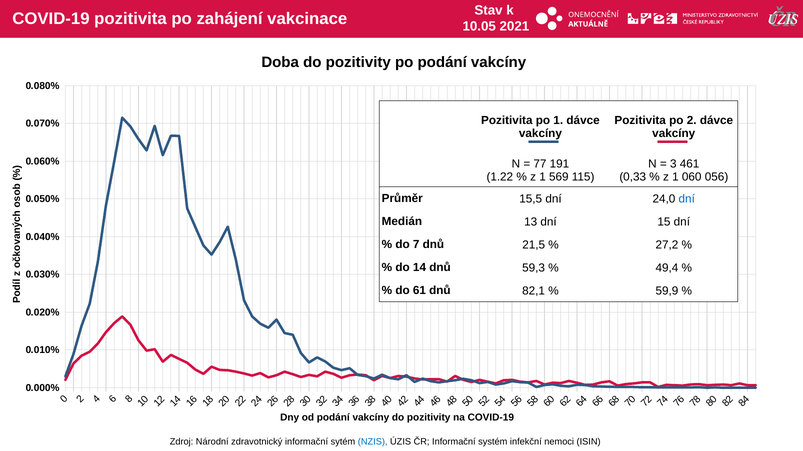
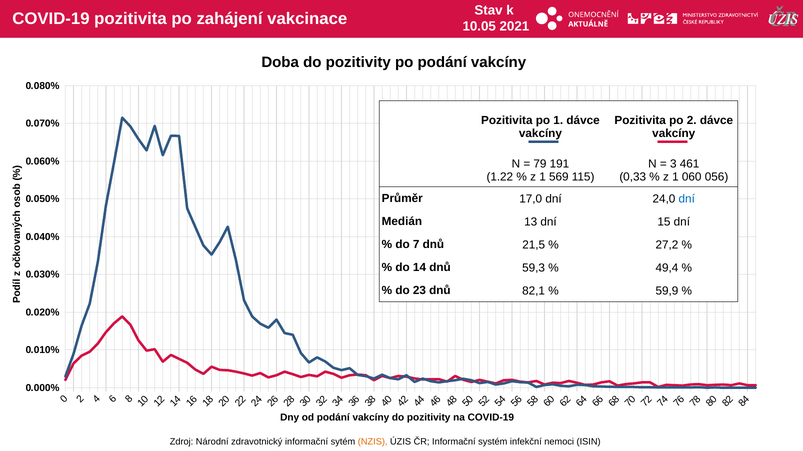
77: 77 -> 79
15,5: 15,5 -> 17,0
61: 61 -> 23
NZIS colour: blue -> orange
